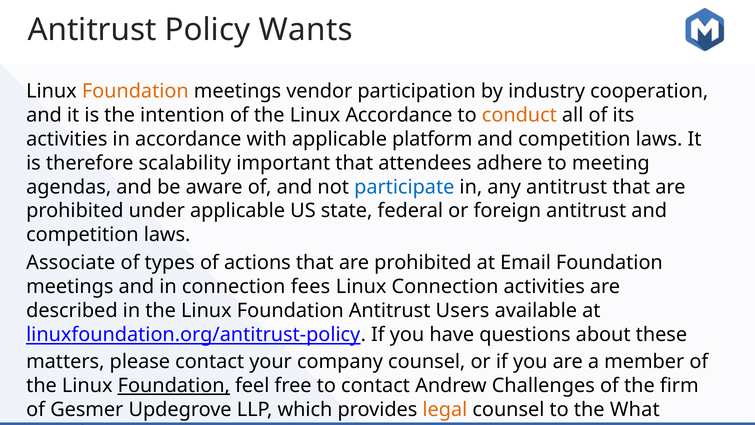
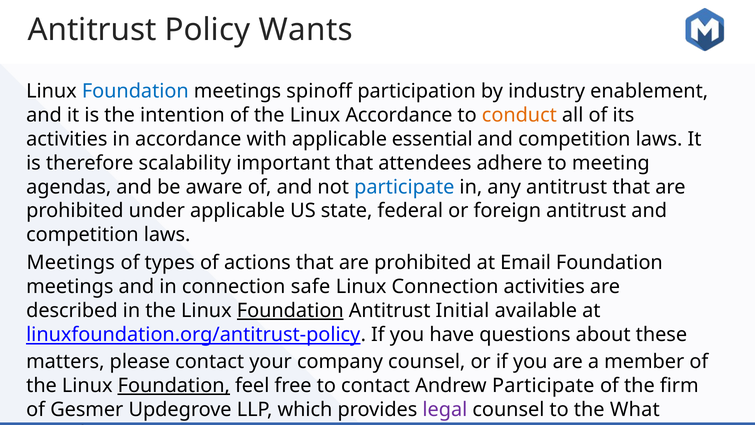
Foundation at (135, 91) colour: orange -> blue
vendor: vendor -> spinoff
cooperation: cooperation -> enablement
platform: platform -> essential
Associate at (71, 263): Associate -> Meetings
fees: fees -> safe
Foundation at (290, 311) underline: none -> present
Users: Users -> Initial
Andrew Challenges: Challenges -> Participate
legal colour: orange -> purple
